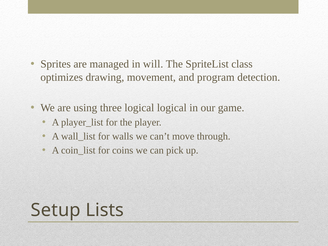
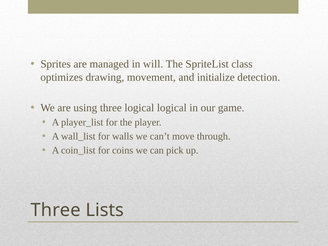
program: program -> initialize
Setup at (56, 210): Setup -> Three
